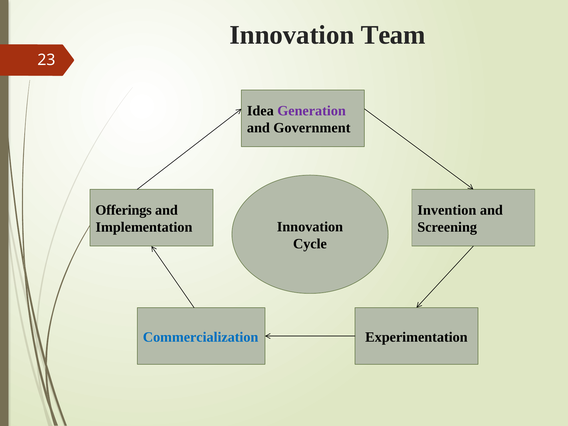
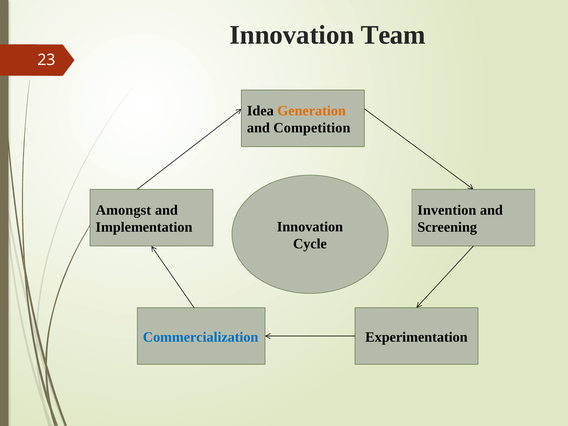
Generation colour: purple -> orange
Government: Government -> Competition
Offerings: Offerings -> Amongst
